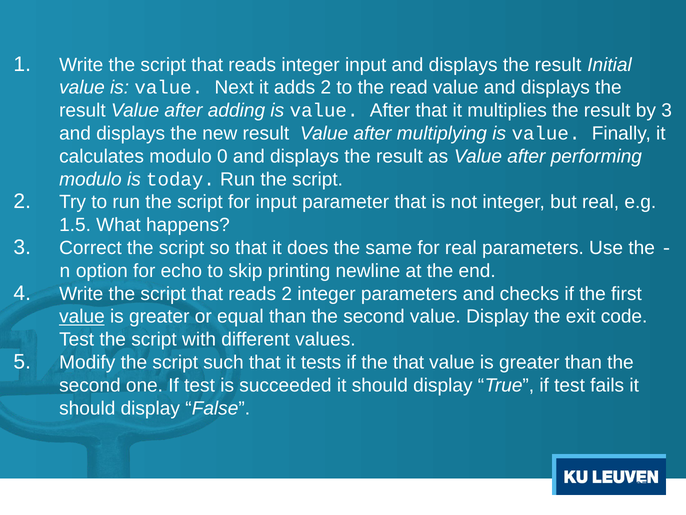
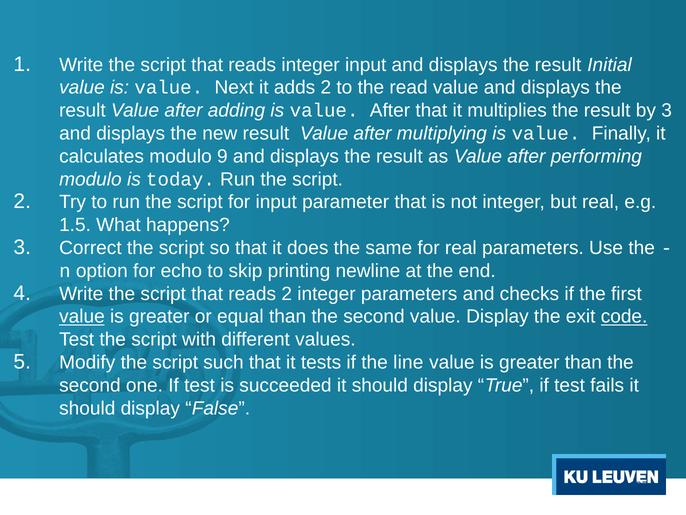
0: 0 -> 9
code underline: none -> present
the that: that -> line
